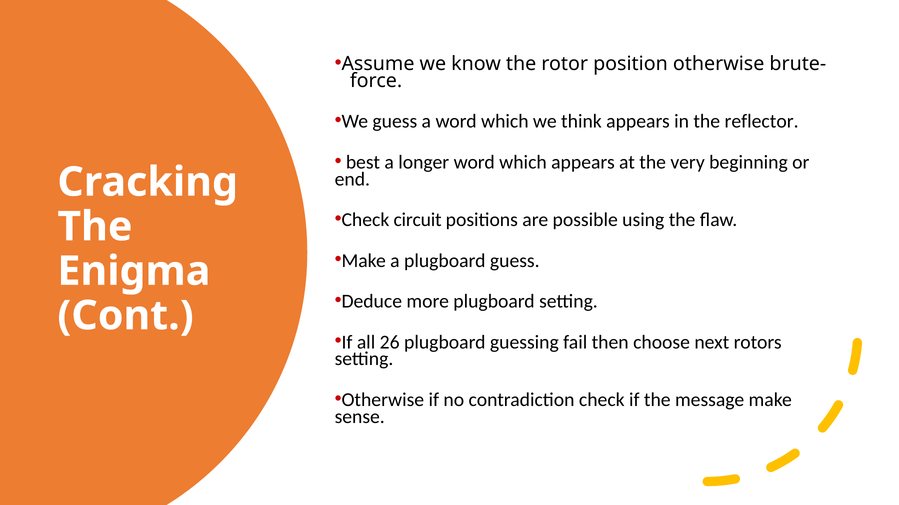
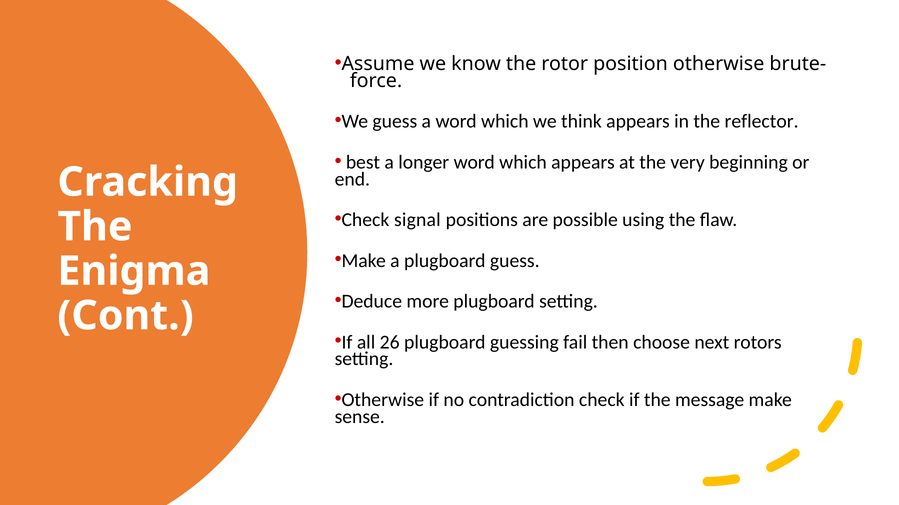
circuit: circuit -> signal
